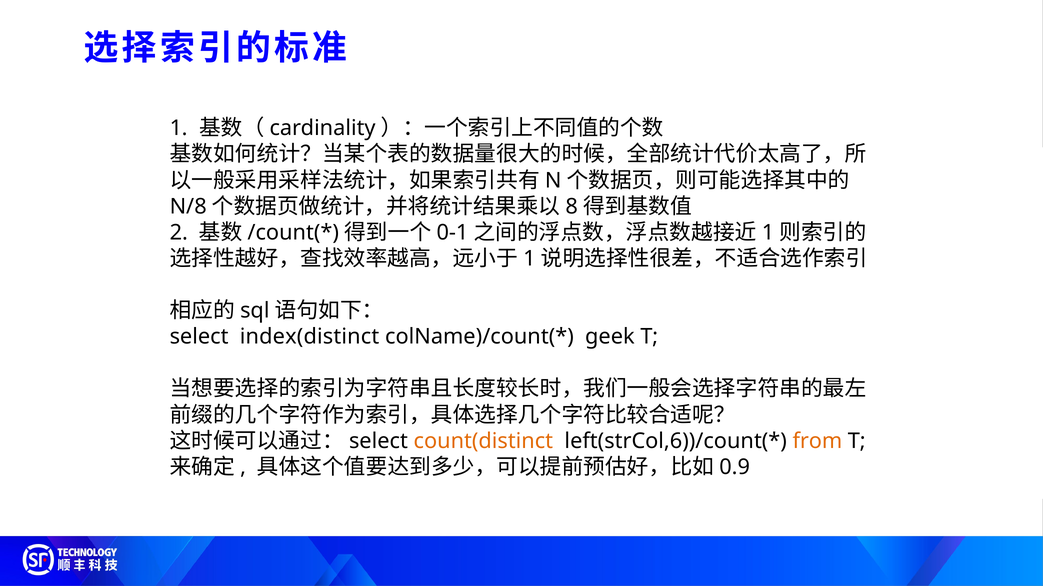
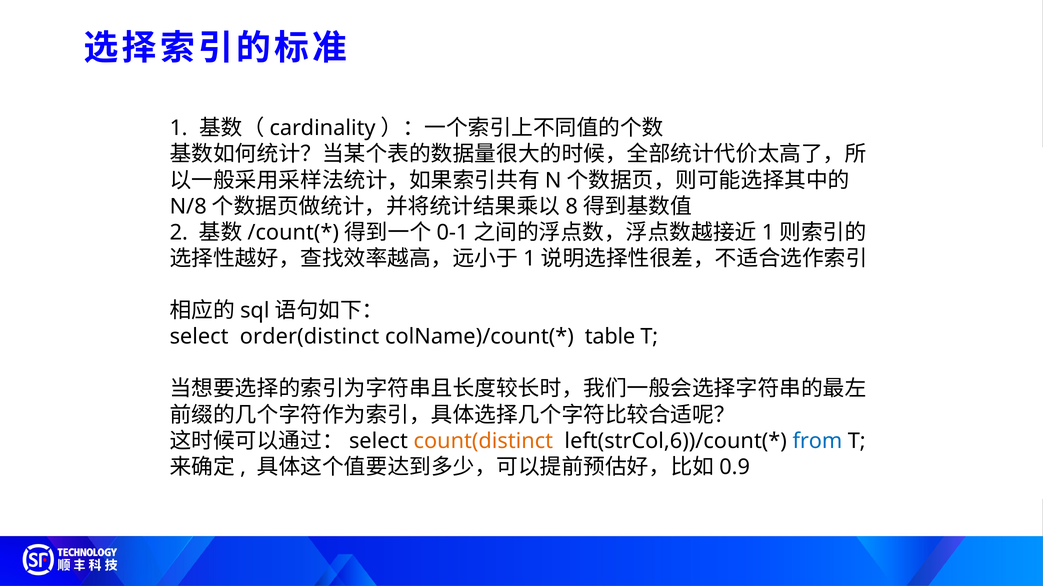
index(distinct: index(distinct -> order(distinct
geek: geek -> table
from colour: orange -> blue
